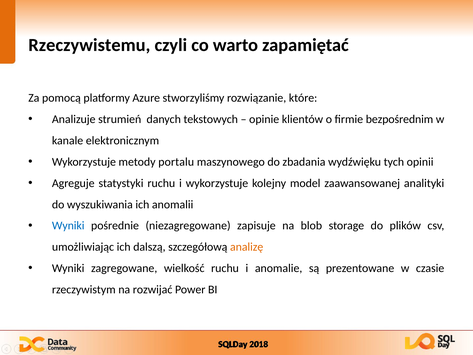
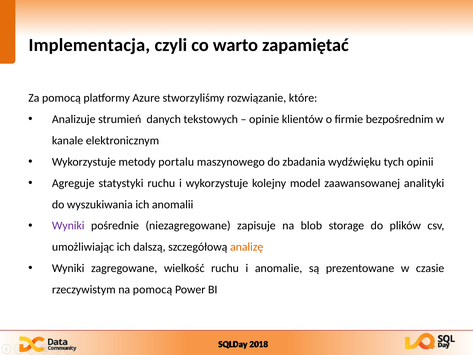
Rzeczywistemu: Rzeczywistemu -> Implementacja
Wyniki at (68, 226) colour: blue -> purple
na rozwijać: rozwijać -> pomocą
